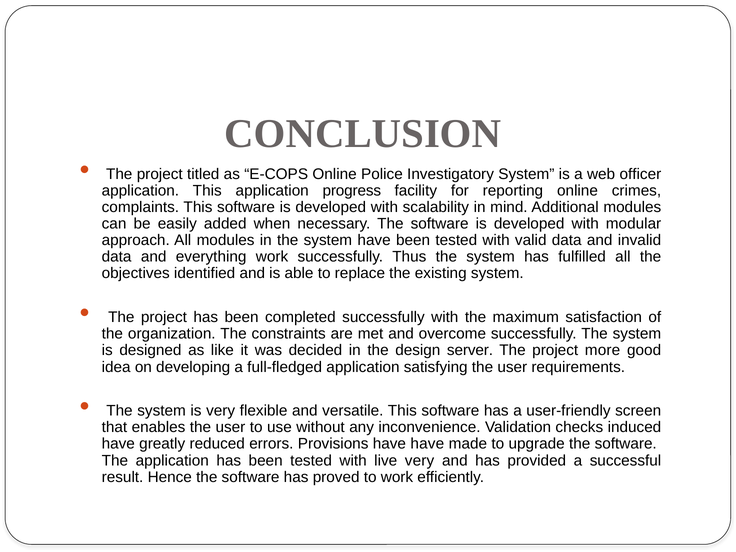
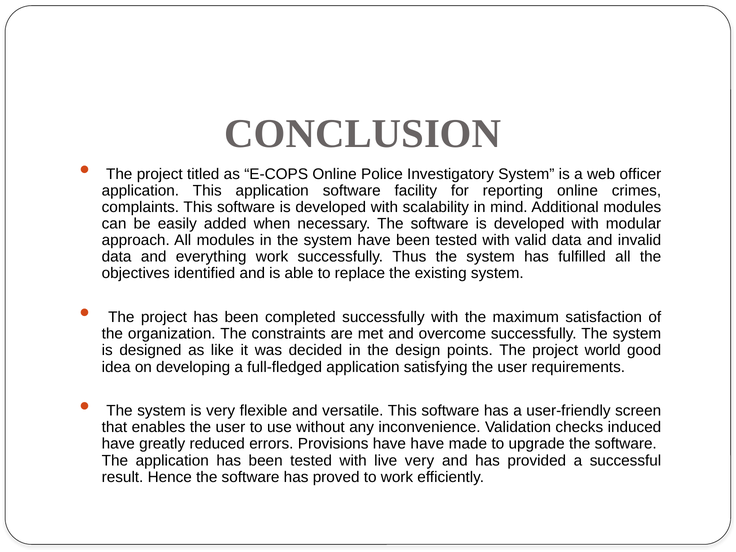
application progress: progress -> software
server: server -> points
more: more -> world
